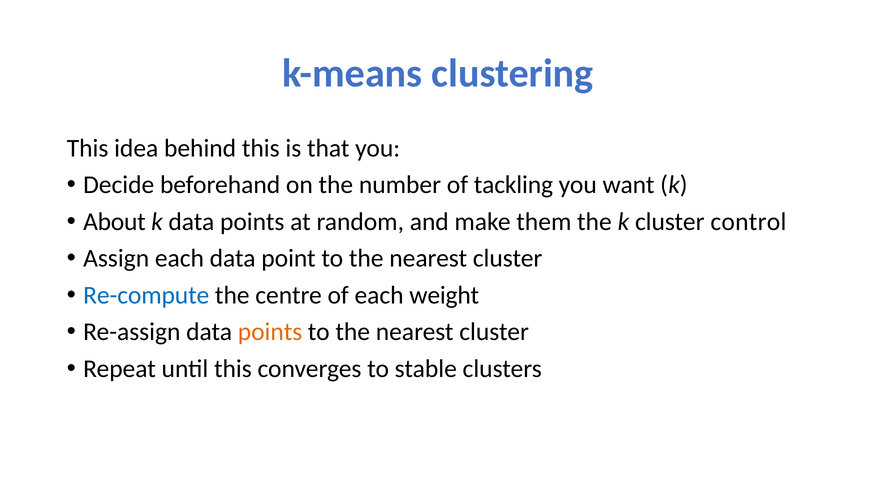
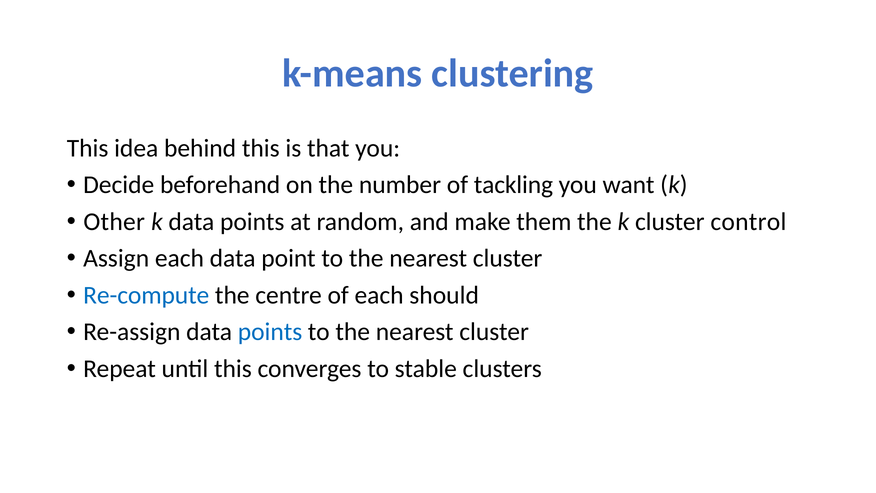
About: About -> Other
weight: weight -> should
points at (270, 332) colour: orange -> blue
